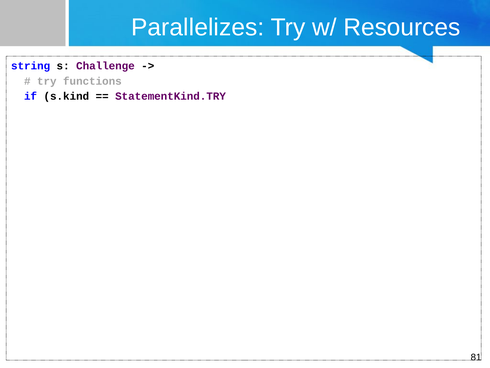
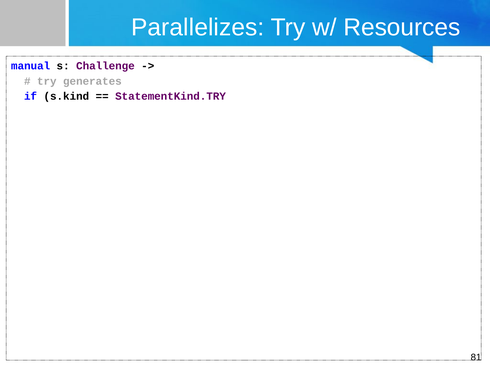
string: string -> manual
functions: functions -> generates
